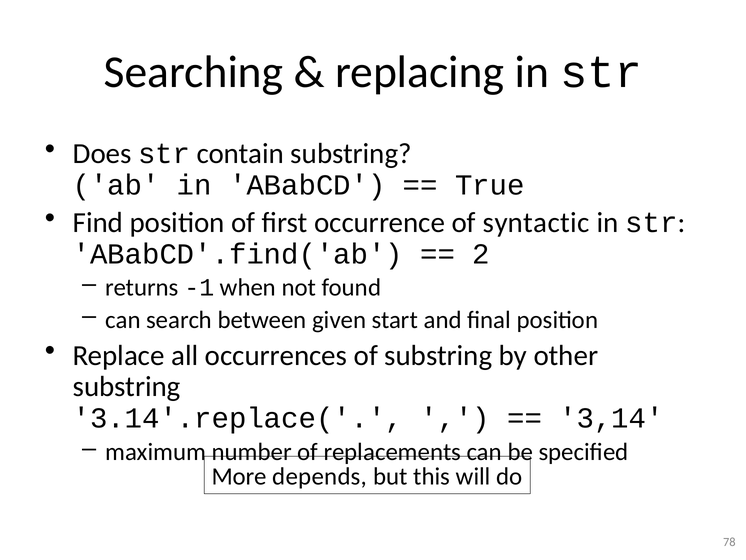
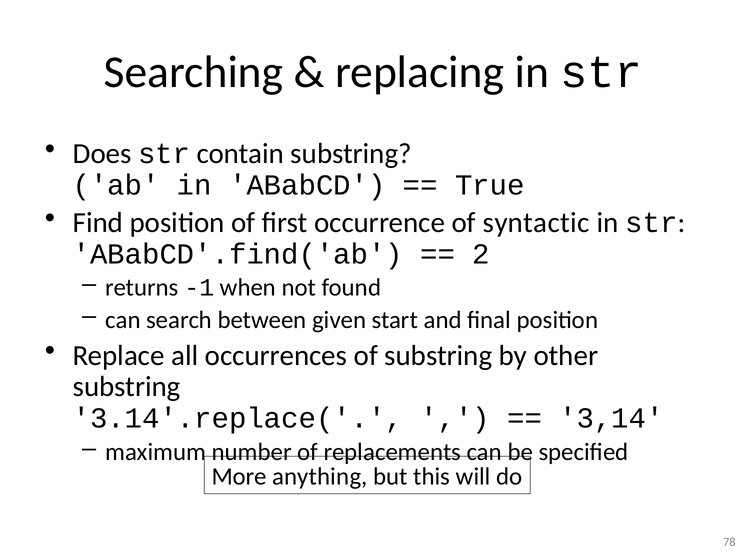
depends: depends -> anything
